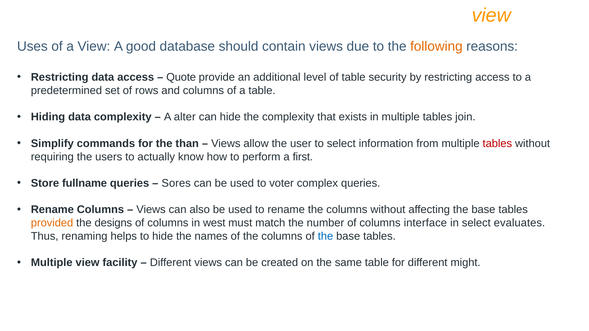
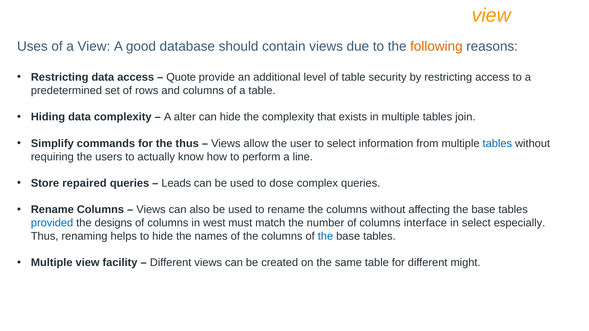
the than: than -> thus
tables at (497, 144) colour: red -> blue
first: first -> line
fullname: fullname -> repaired
Sores: Sores -> Leads
voter: voter -> dose
provided colour: orange -> blue
evaluates: evaluates -> especially
